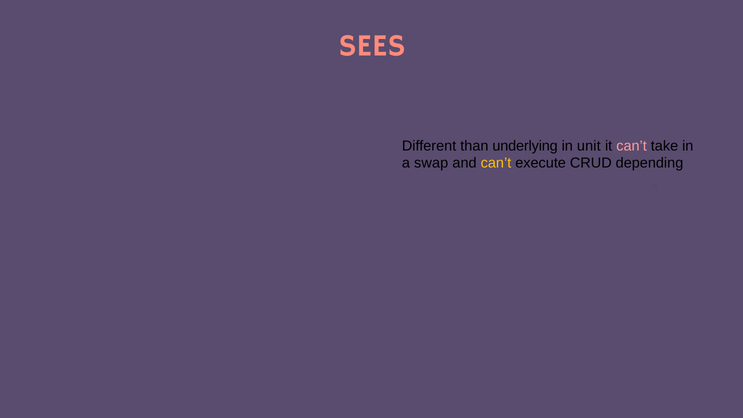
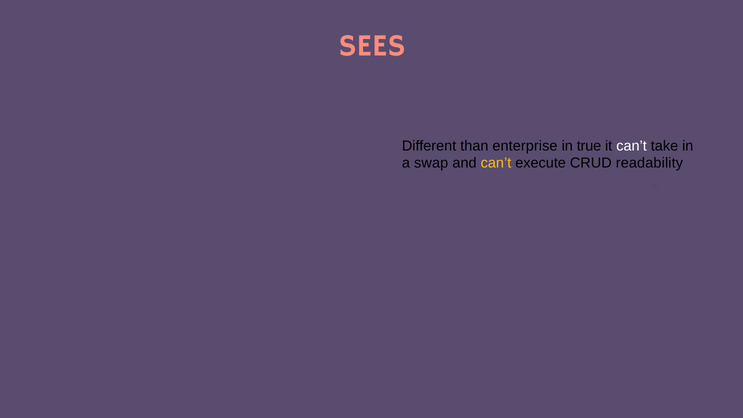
underlying: underlying -> enterprise
unit: unit -> true
can’t at (632, 146) colour: pink -> white
depending: depending -> readability
